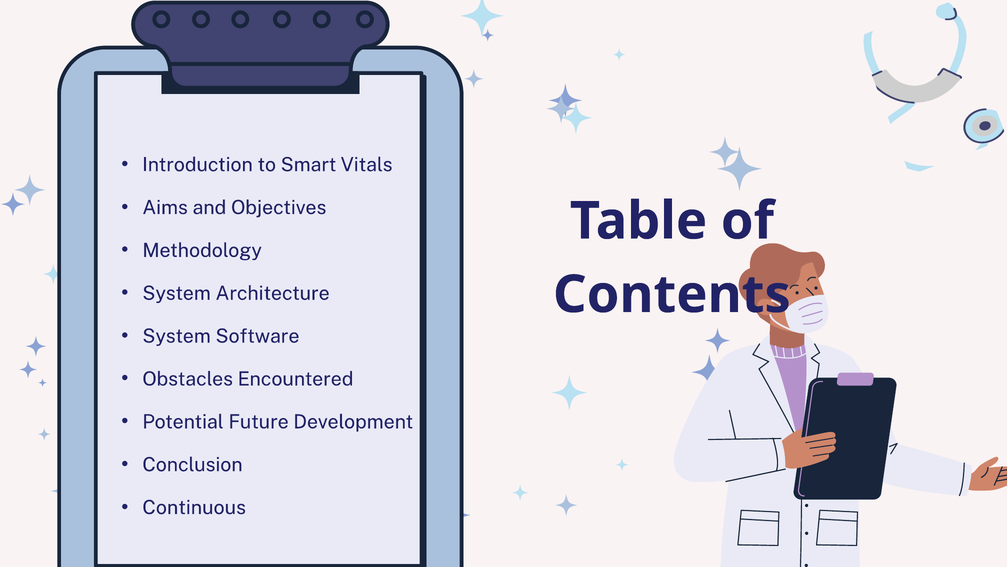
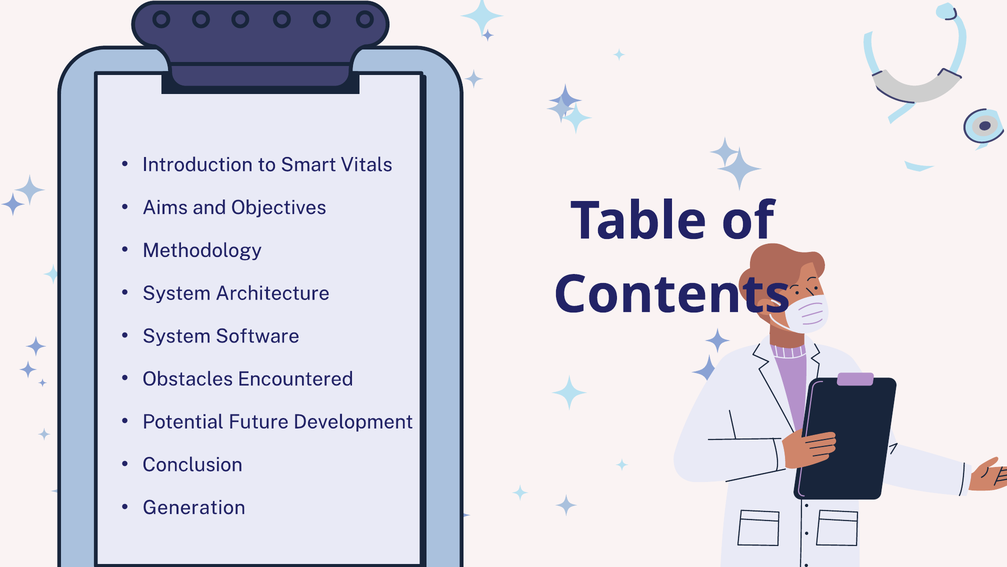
Continuous: Continuous -> Generation
